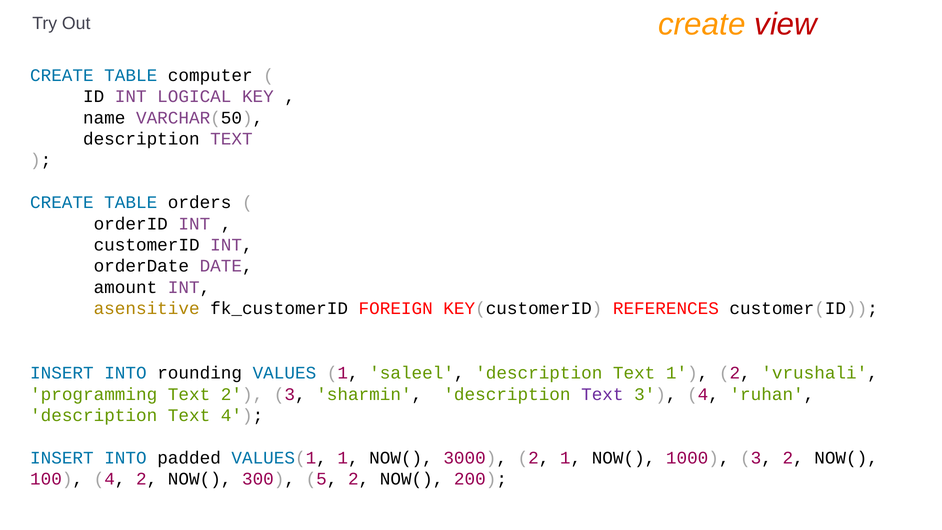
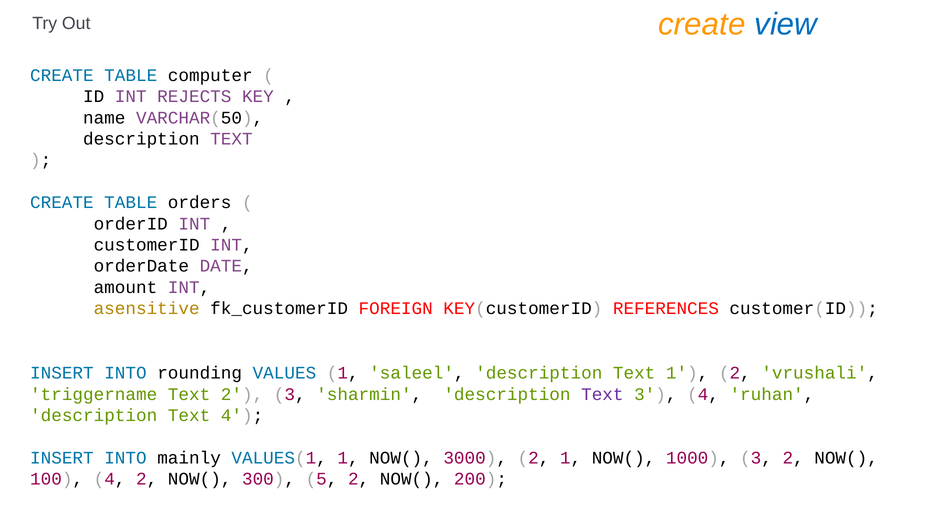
view colour: red -> blue
LOGICAL: LOGICAL -> REJECTS
programming: programming -> triggername
padded: padded -> mainly
